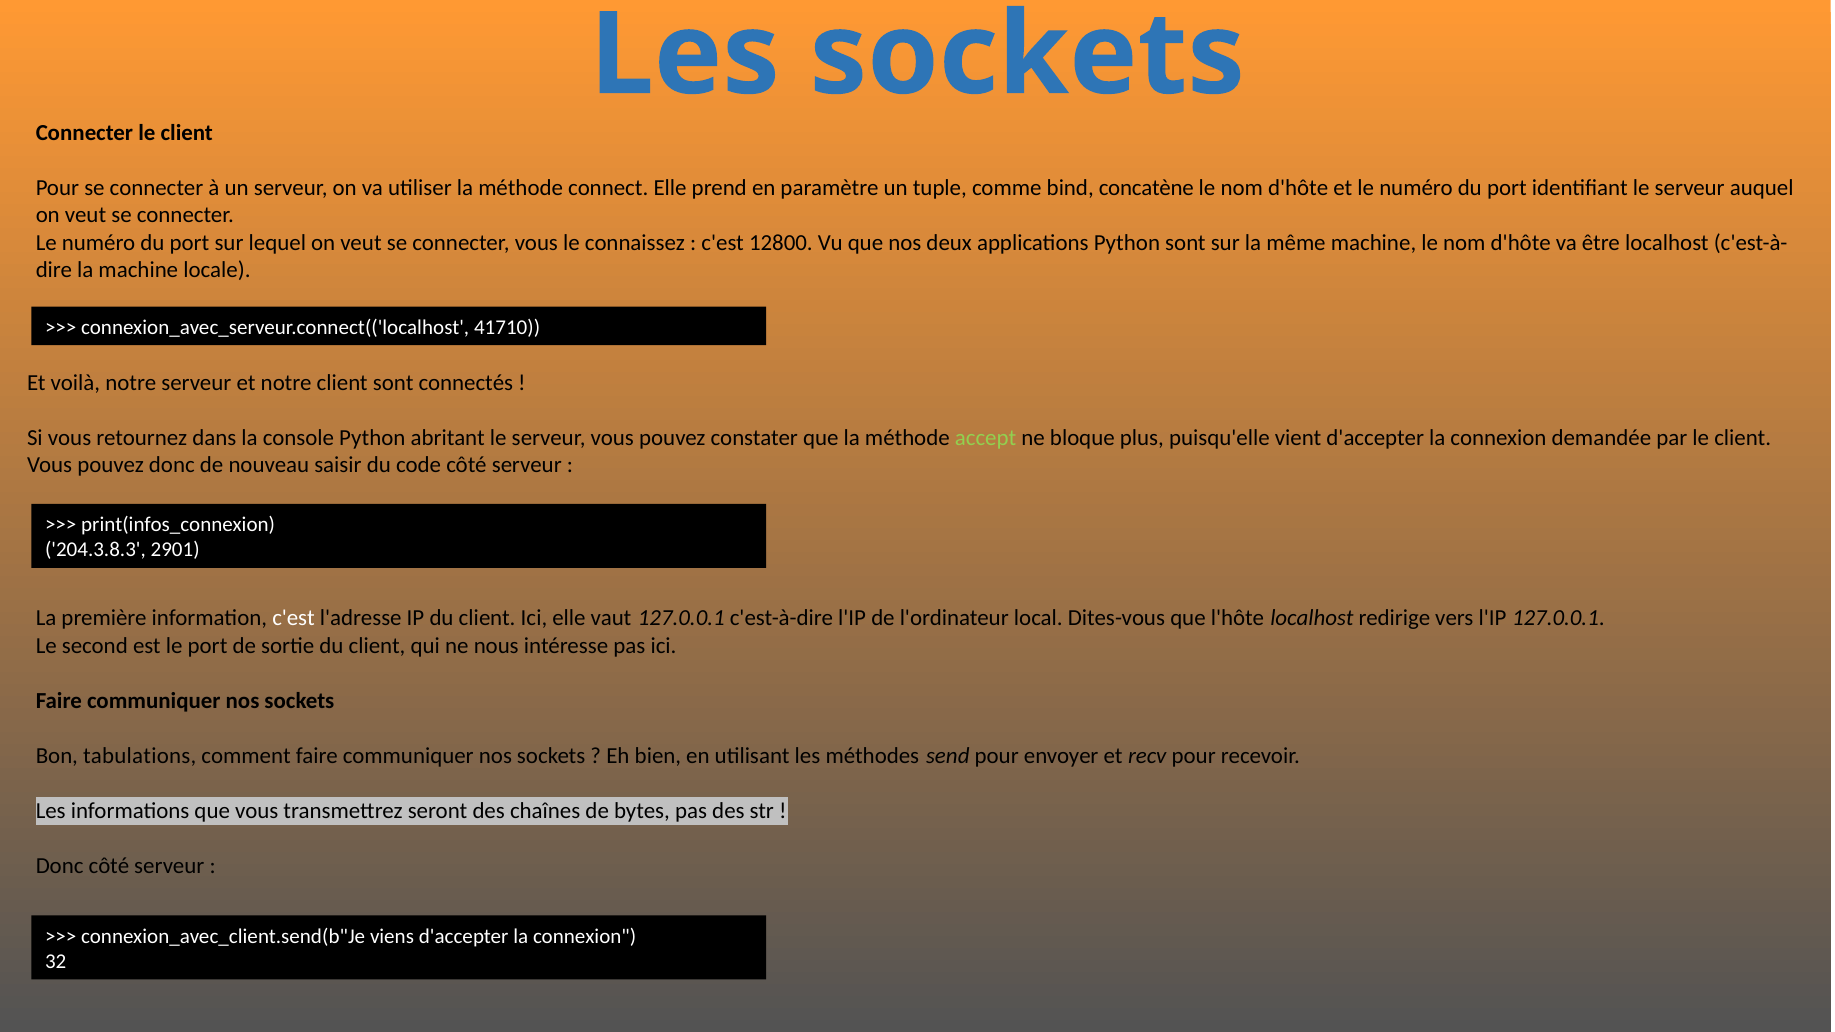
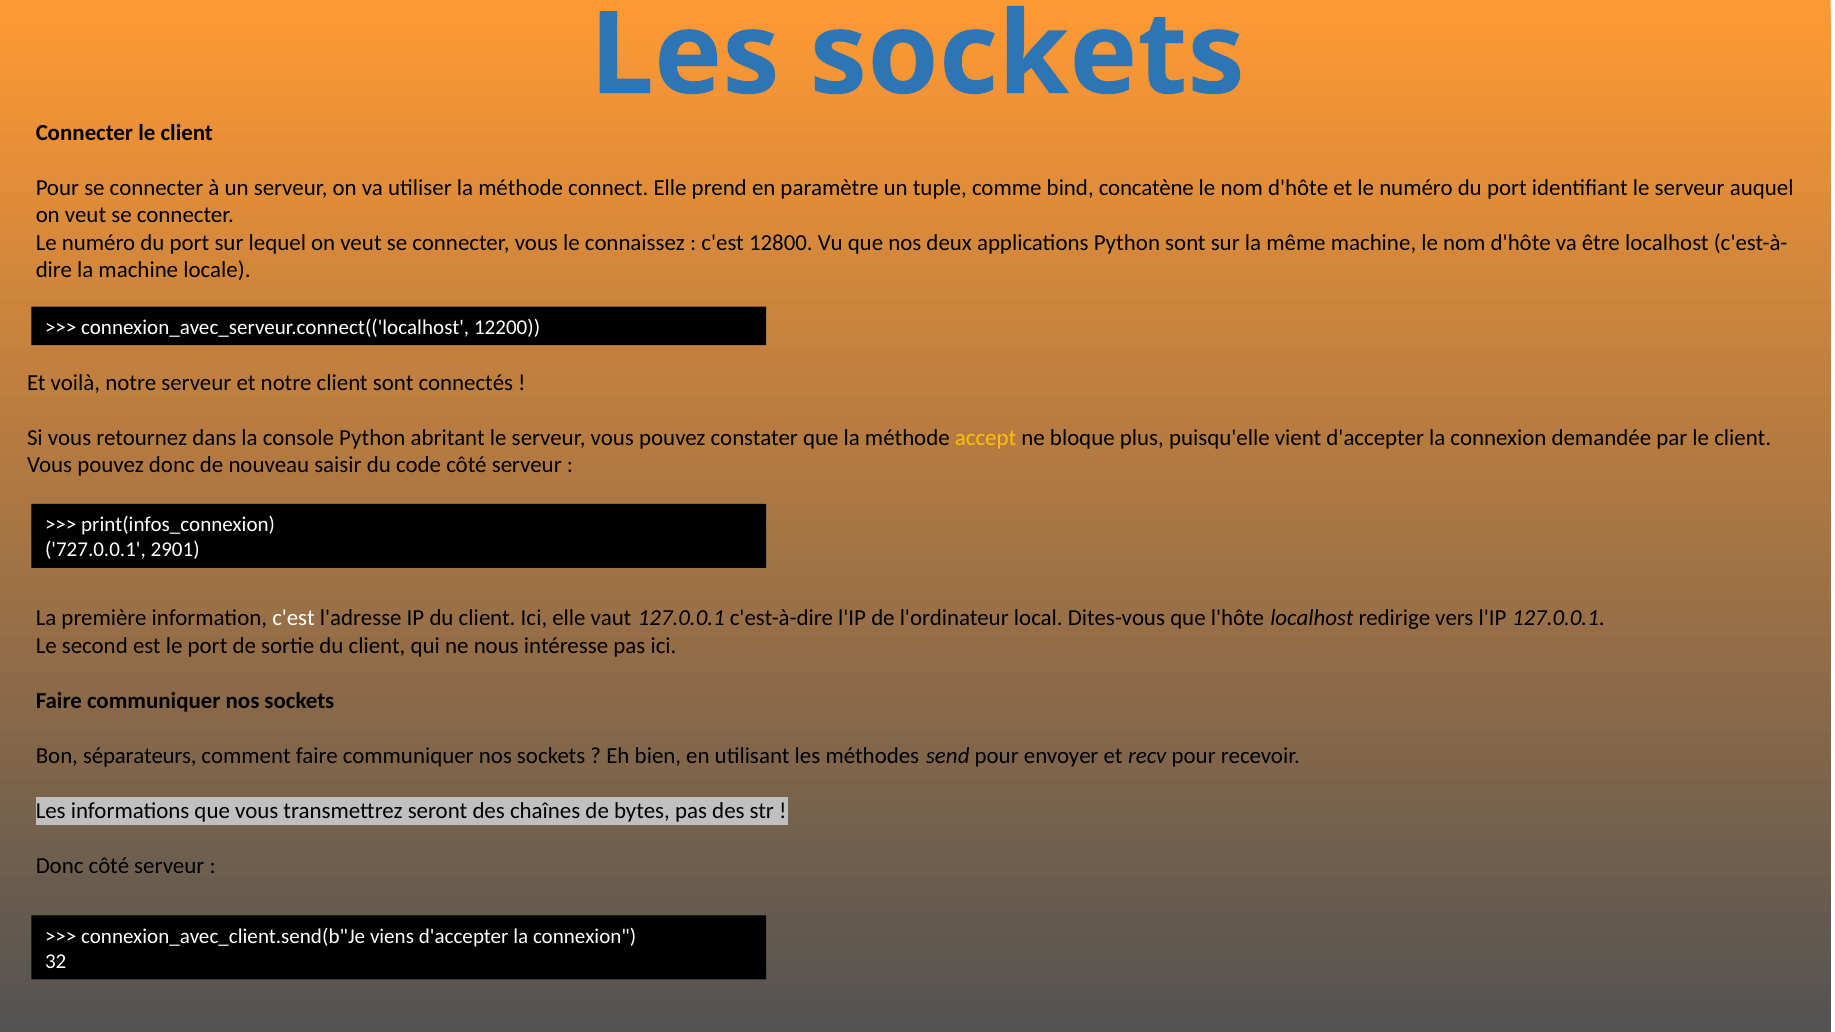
41710: 41710 -> 12200
accept colour: light green -> yellow
204.3.8.3: 204.3.8.3 -> 727.0.0.1
tabulations: tabulations -> séparateurs
